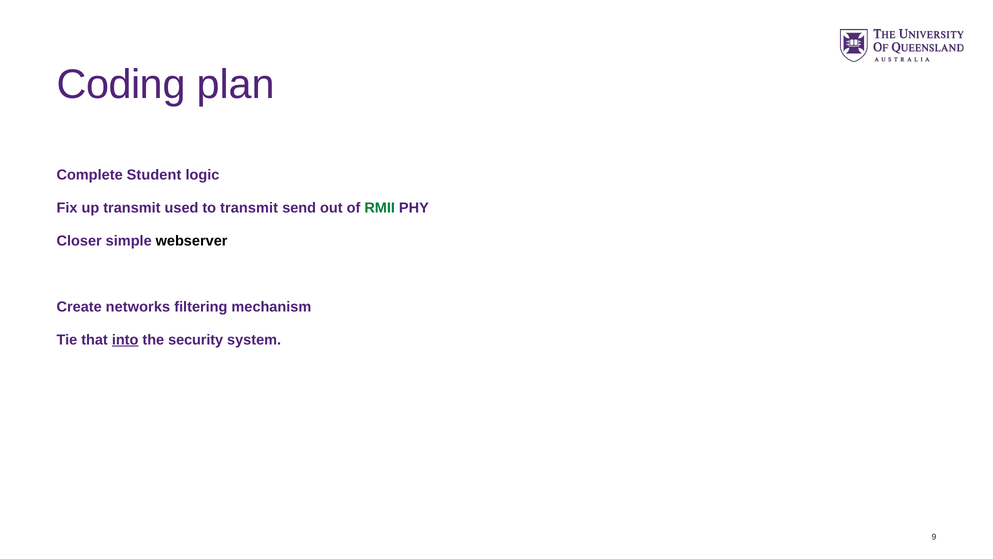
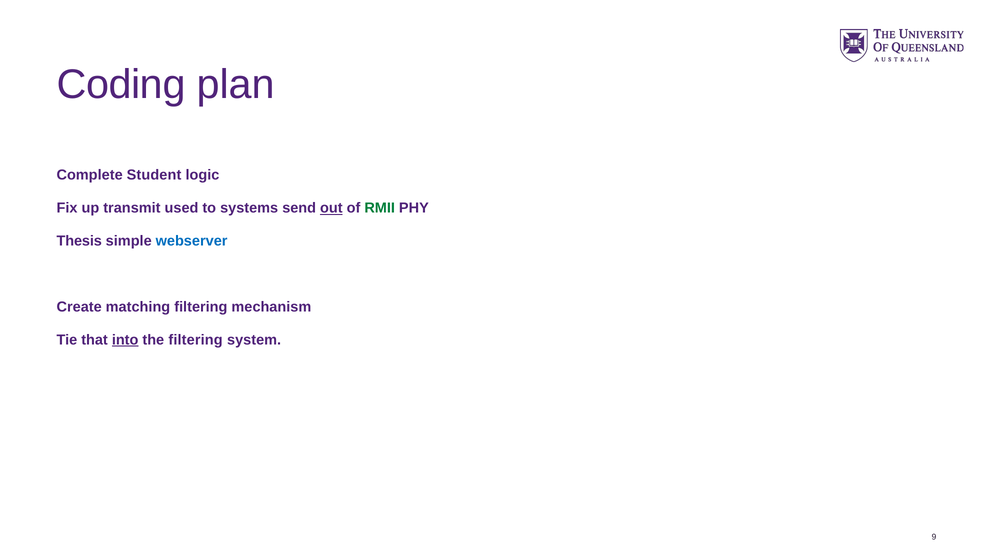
to transmit: transmit -> systems
out underline: none -> present
Closer: Closer -> Thesis
webserver colour: black -> blue
networks: networks -> matching
the security: security -> filtering
